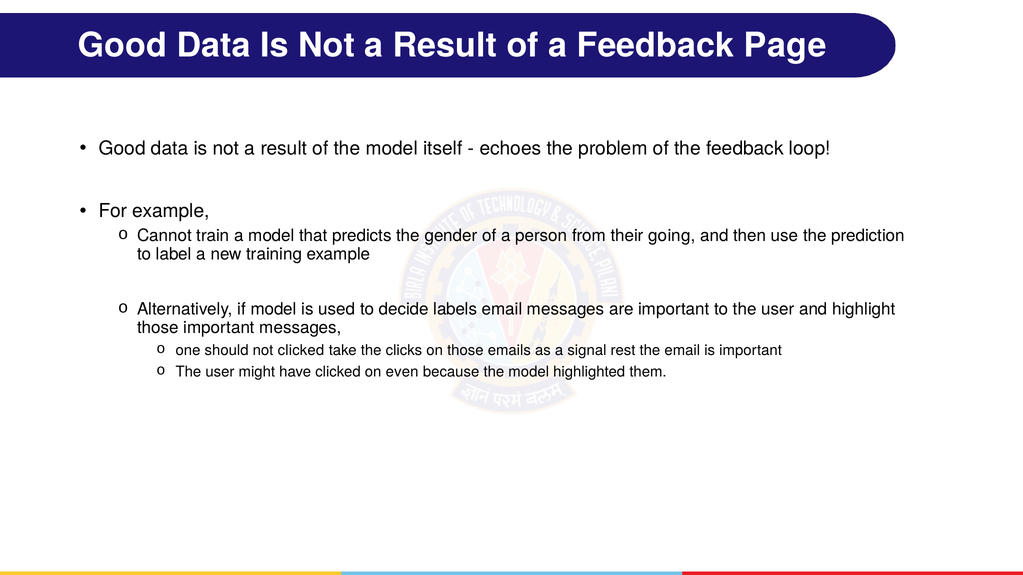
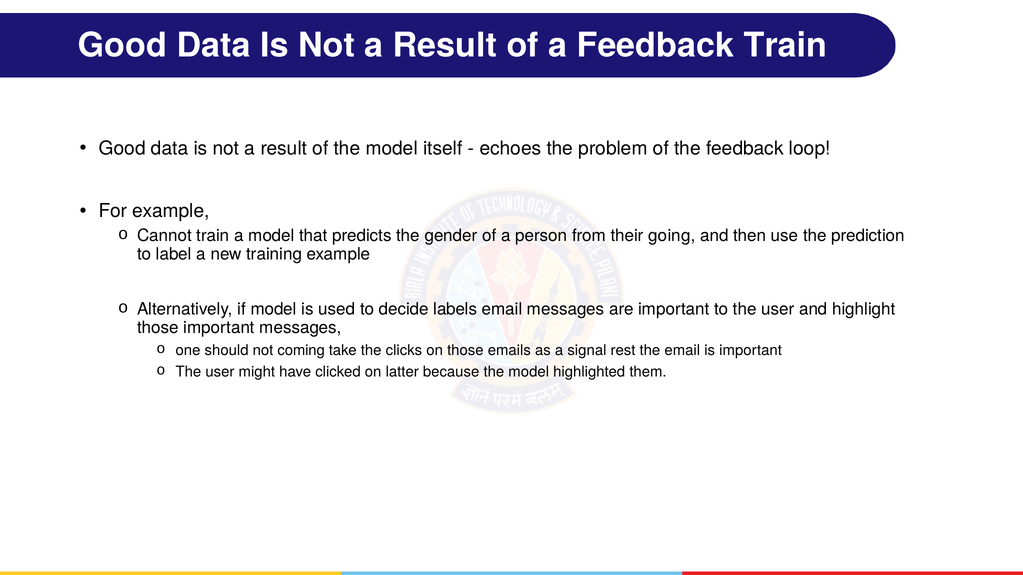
Feedback Page: Page -> Train
not clicked: clicked -> coming
even: even -> latter
